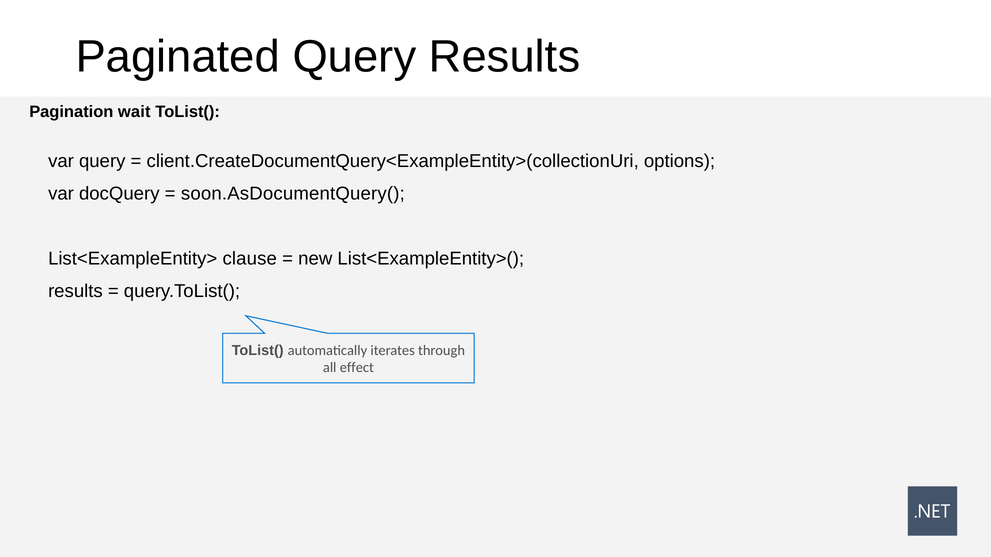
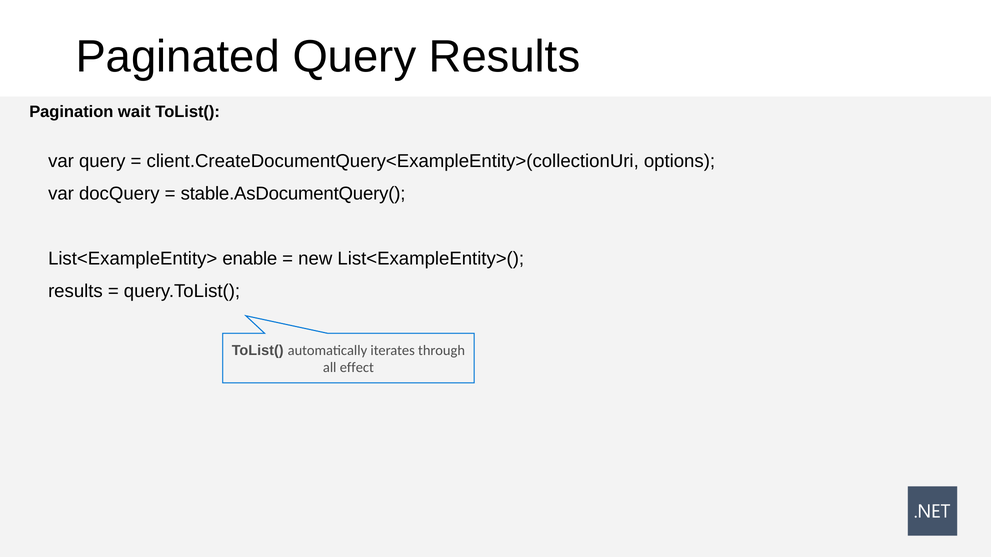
soon.AsDocumentQuery(: soon.AsDocumentQuery( -> stable.AsDocumentQuery(
clause: clause -> enable
